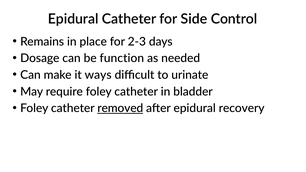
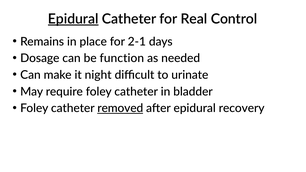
Epidural at (73, 19) underline: none -> present
Side: Side -> Real
2-3: 2-3 -> 2-1
ways: ways -> night
